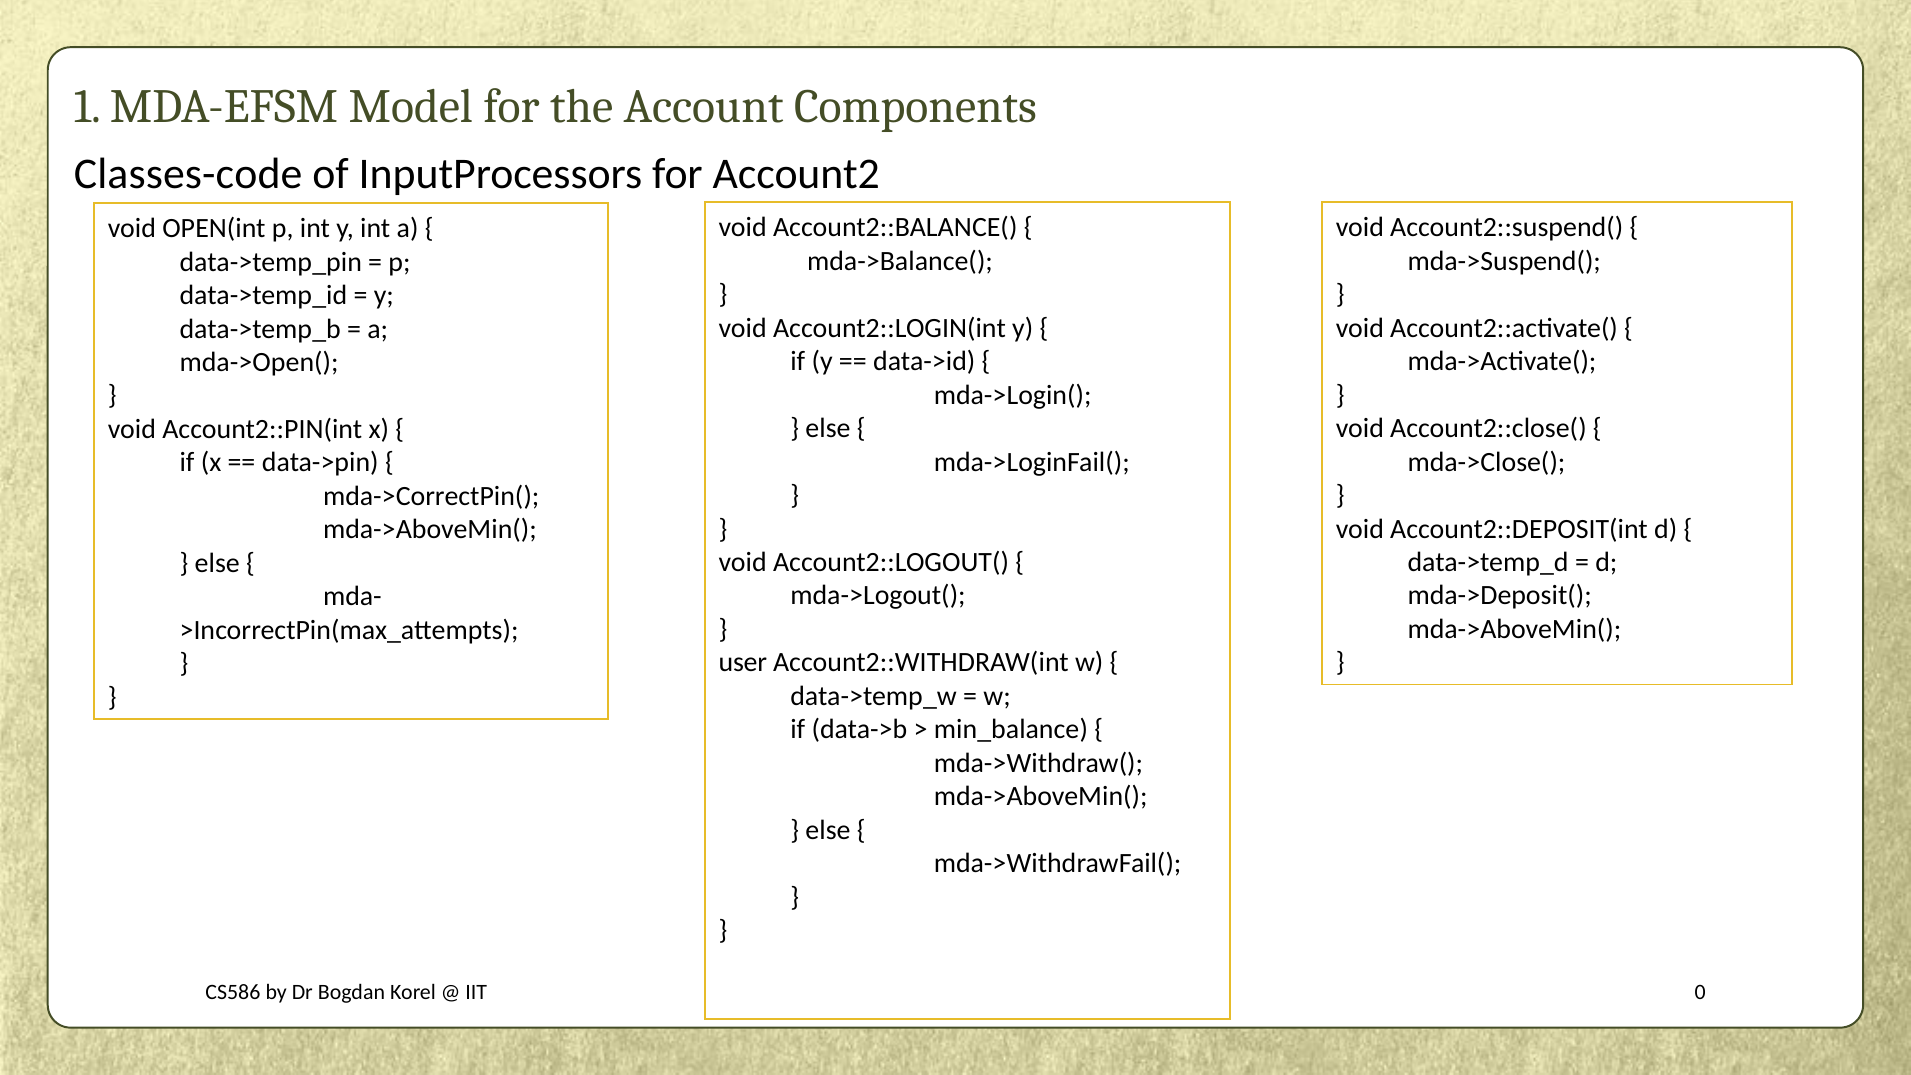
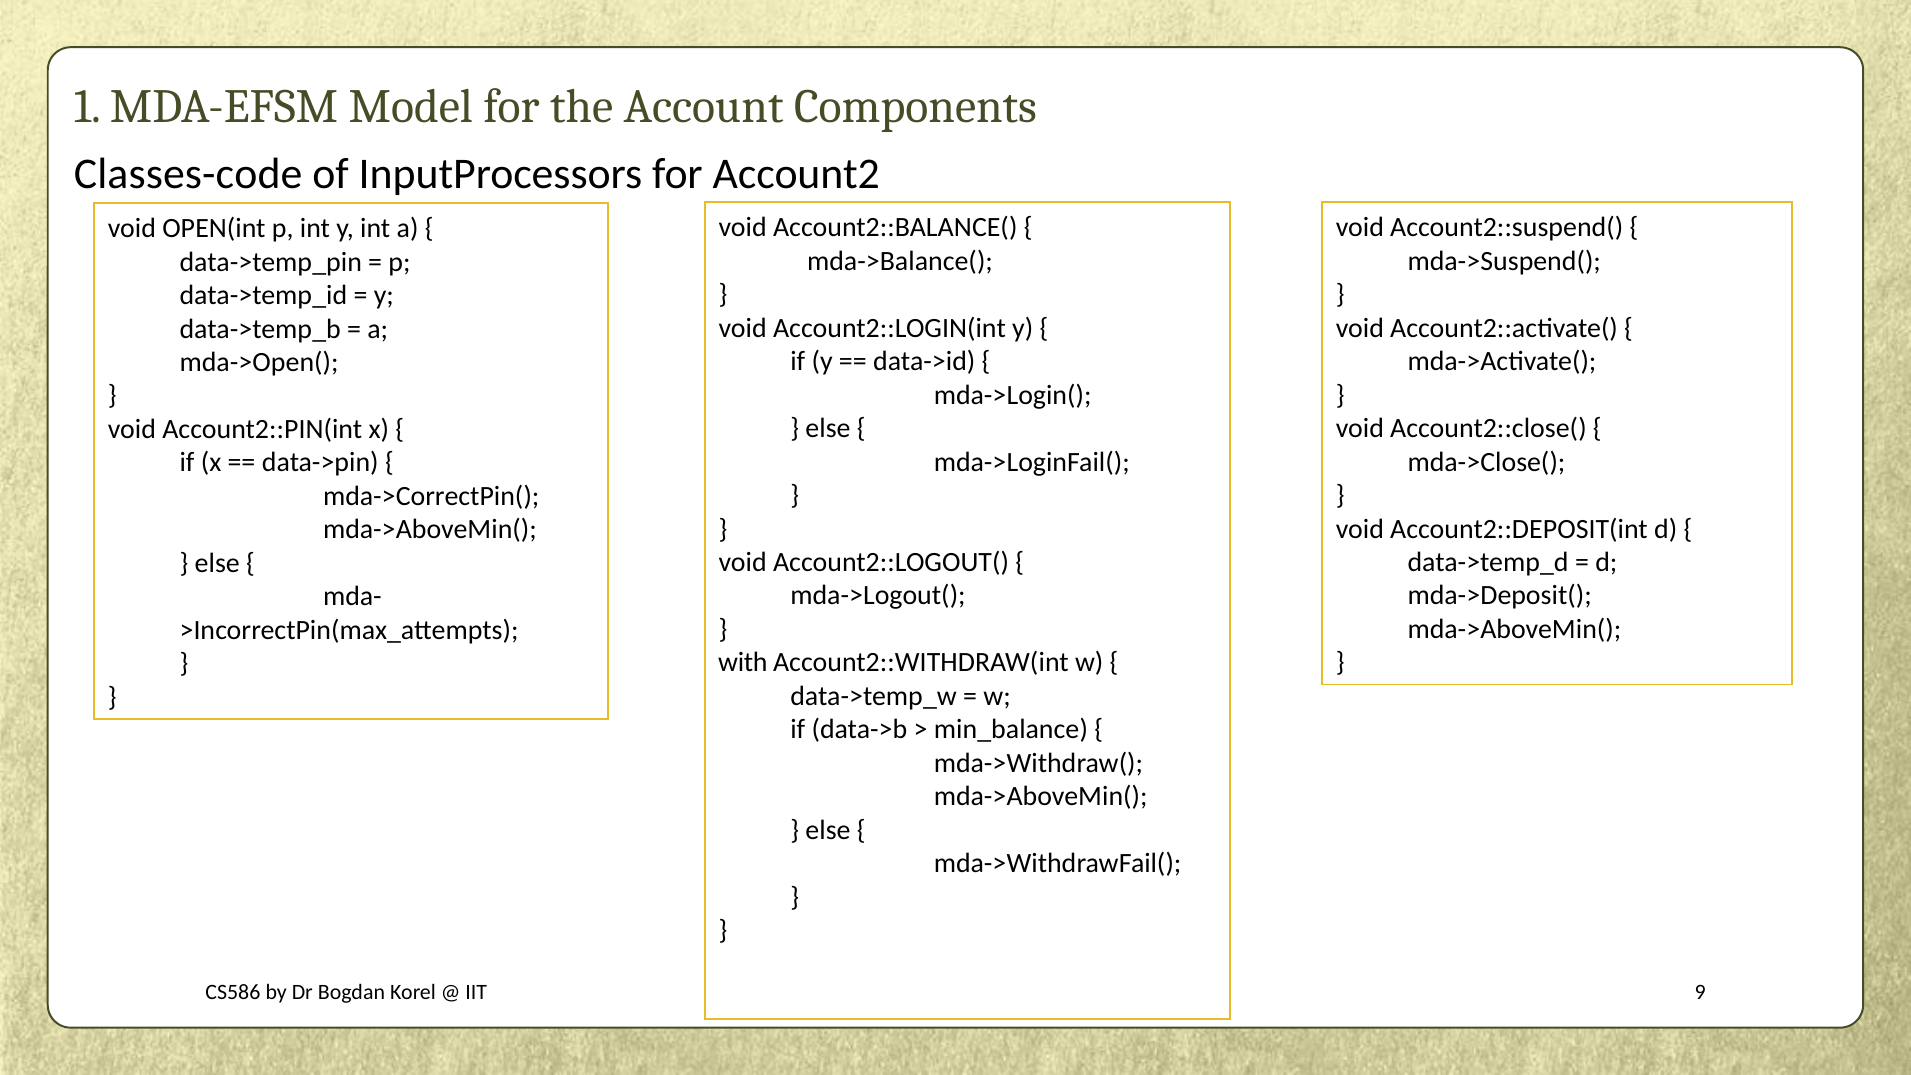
user: user -> with
0: 0 -> 9
